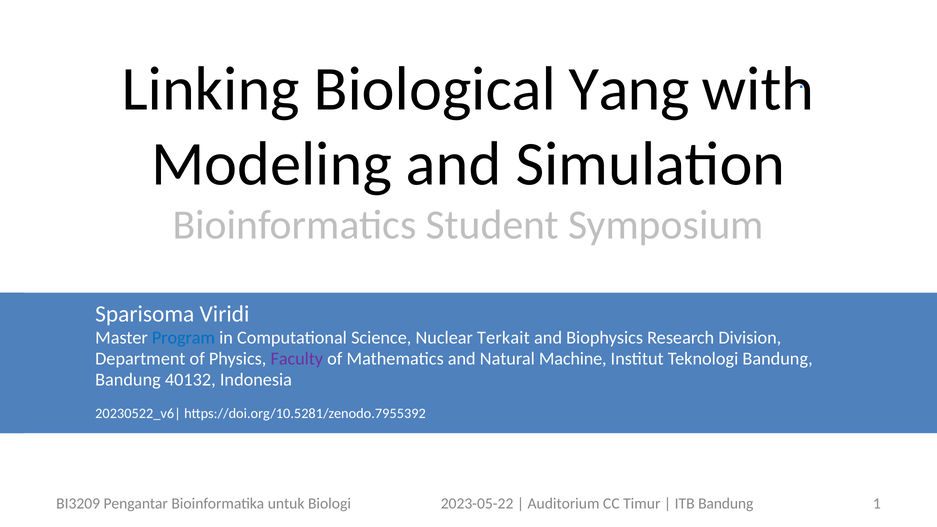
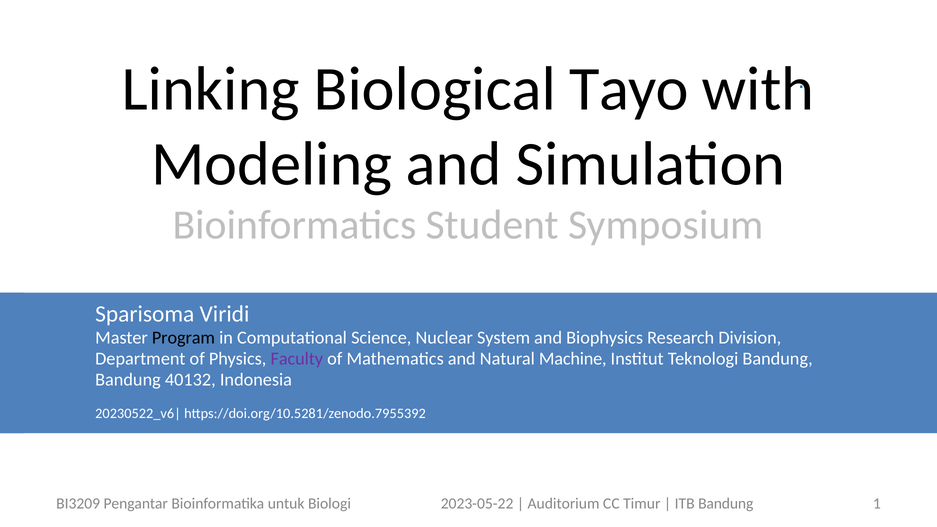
Yang: Yang -> Tayo
Program colour: blue -> black
Terkait: Terkait -> System
